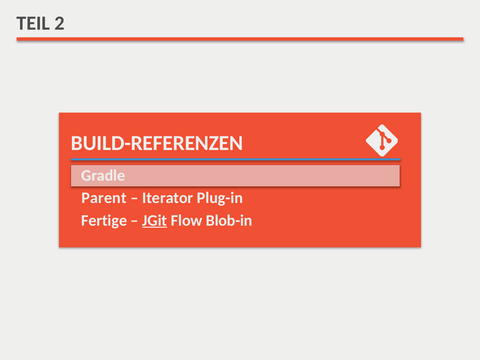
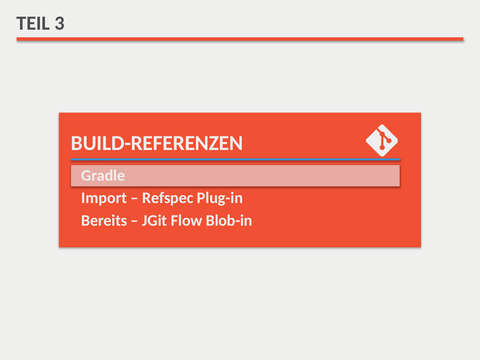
2: 2 -> 3
Parent: Parent -> Import
Iterator: Iterator -> Refspec
Fertige: Fertige -> Bereits
JGit underline: present -> none
